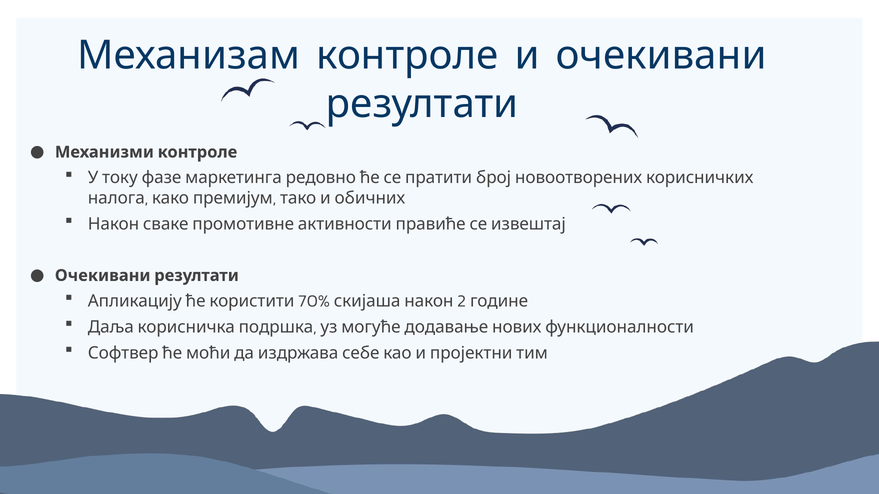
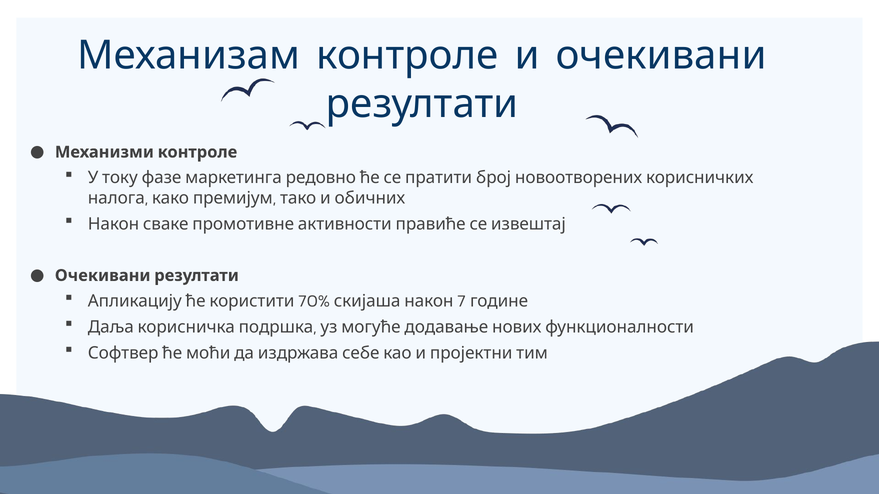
2: 2 -> 7
